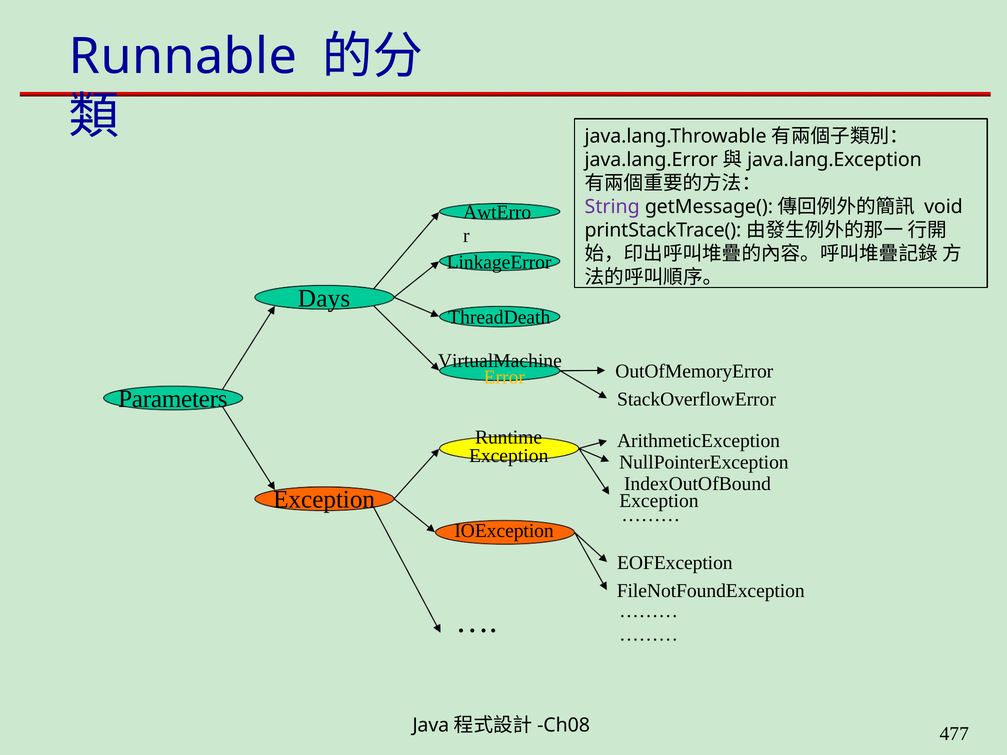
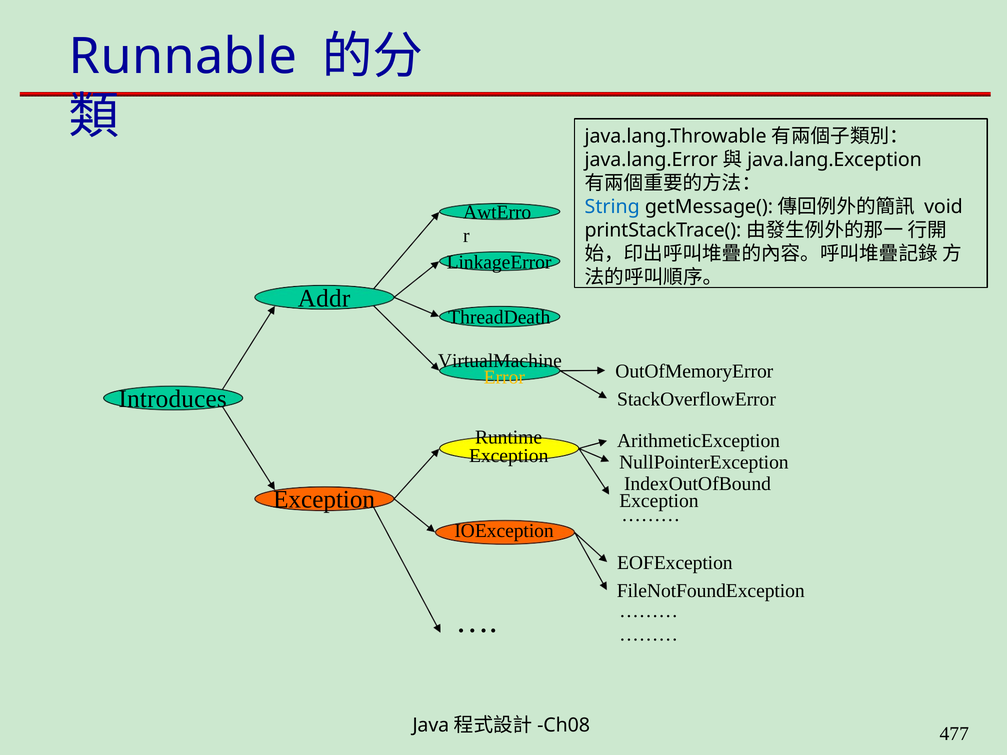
String colour: purple -> blue
Days: Days -> Addr
Parameters: Parameters -> Introduces
